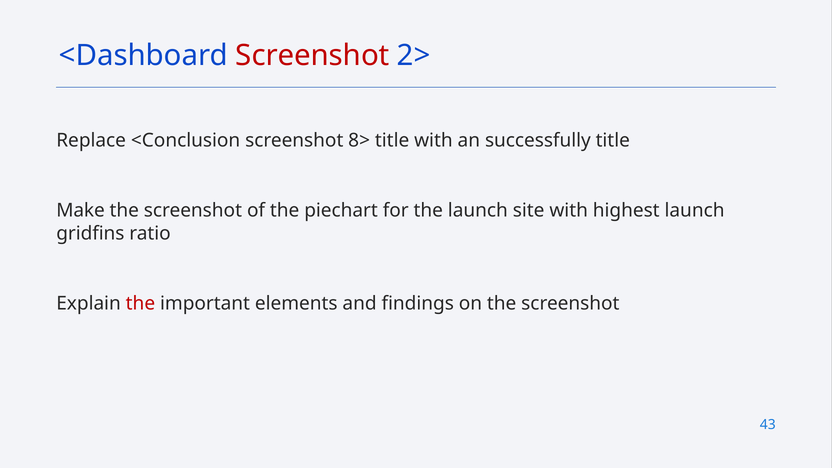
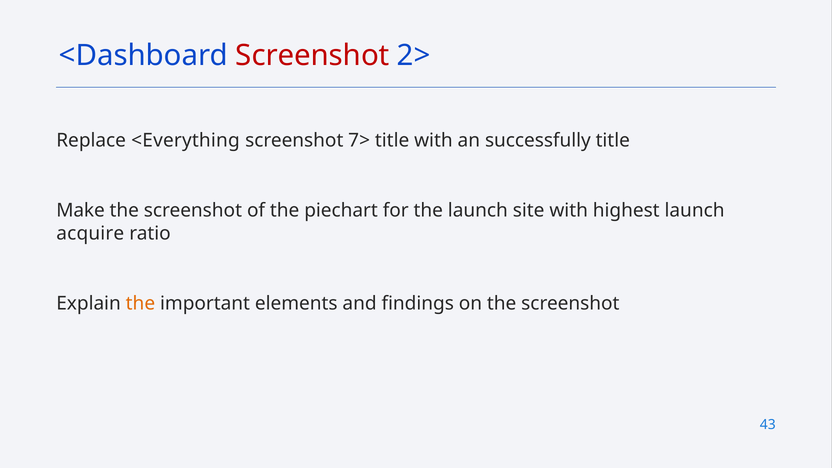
<Conclusion: <Conclusion -> <Everything
8>: 8> -> 7>
gridfins: gridfins -> acquire
the at (140, 303) colour: red -> orange
